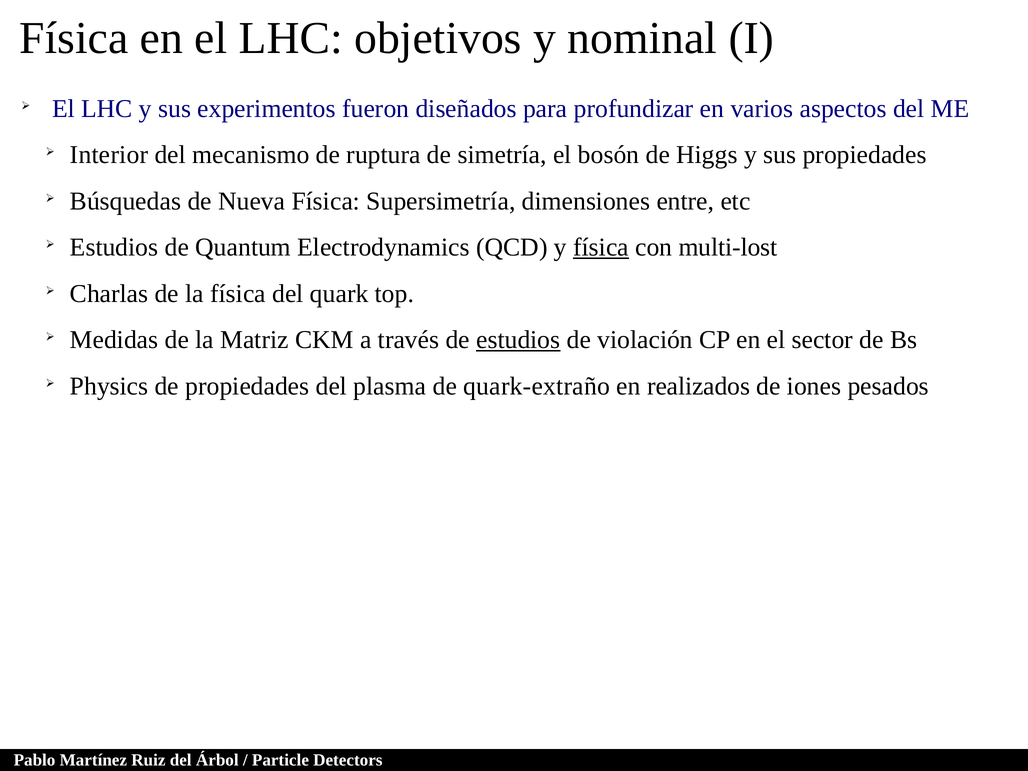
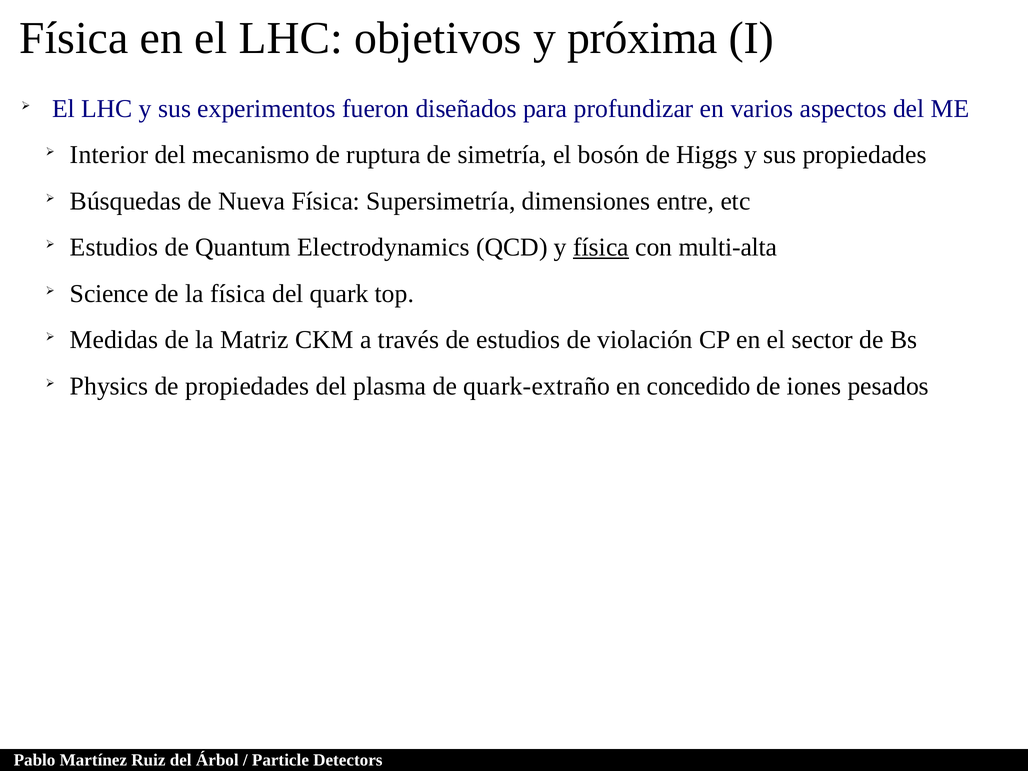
nominal: nominal -> próxima
multi-lost: multi-lost -> multi-alta
Charlas: Charlas -> Science
estudios at (518, 340) underline: present -> none
realizados: realizados -> concedido
